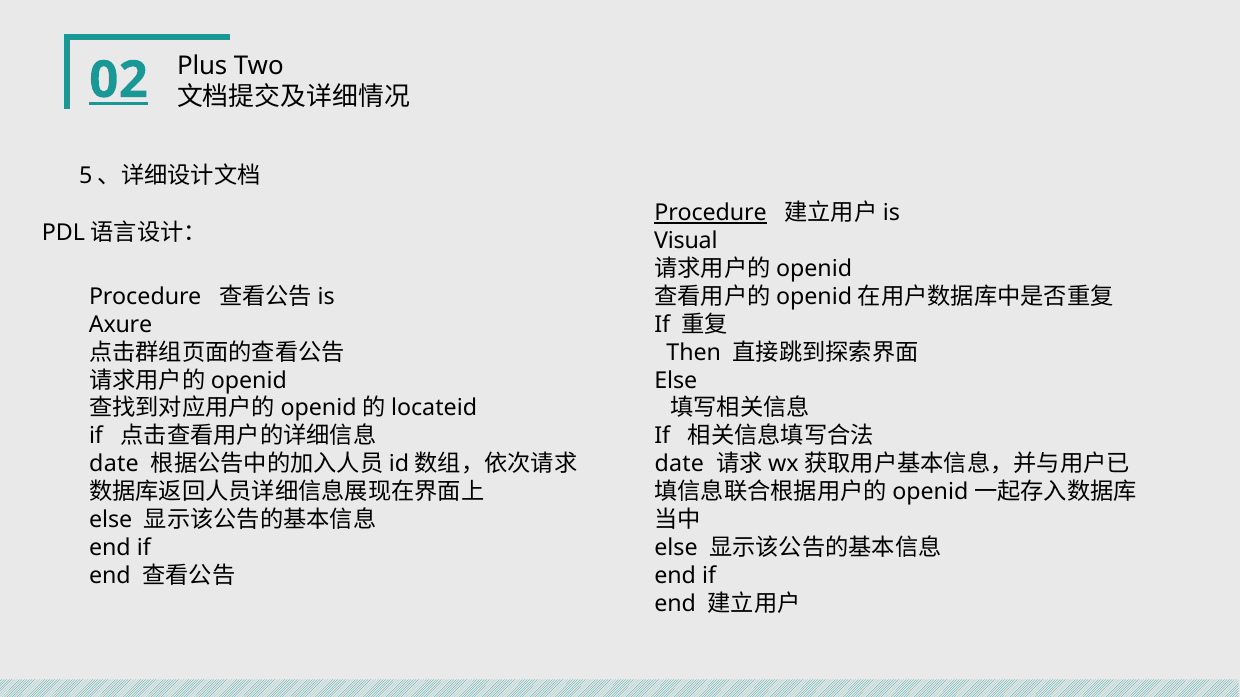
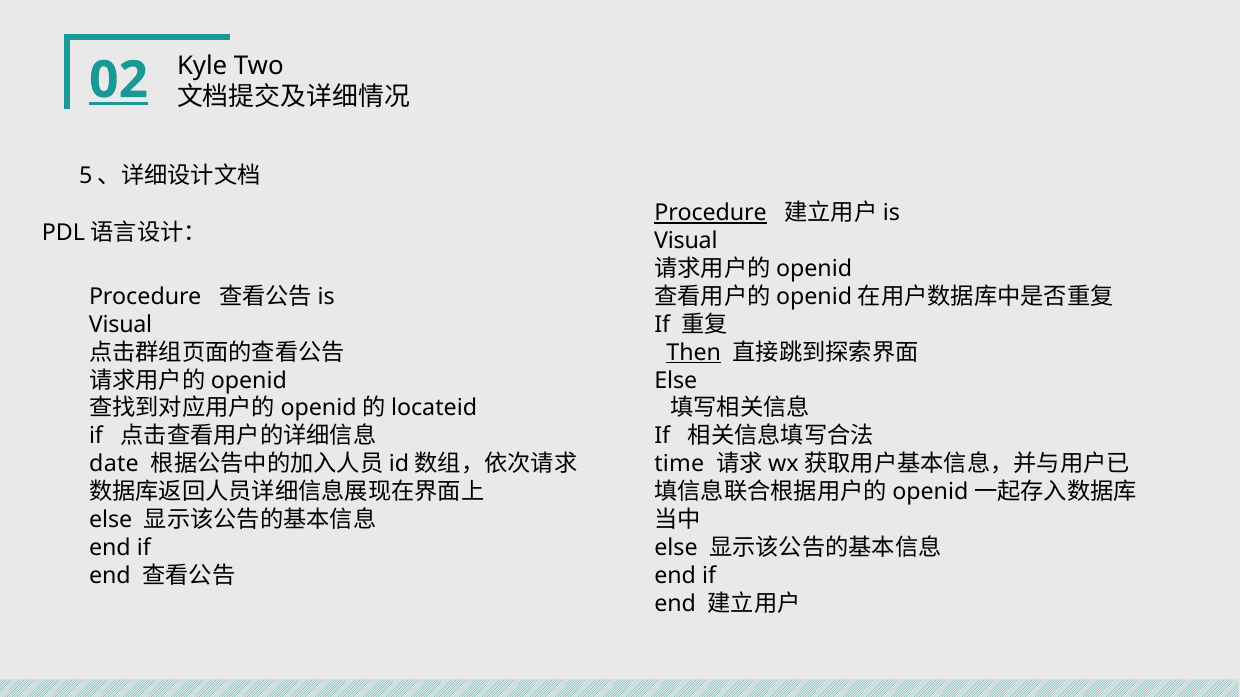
Plus: Plus -> Kyle
Axure at (121, 325): Axure -> Visual
Then underline: none -> present
date at (679, 464): date -> time
